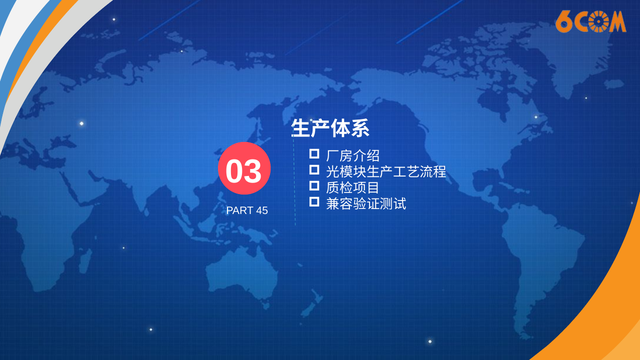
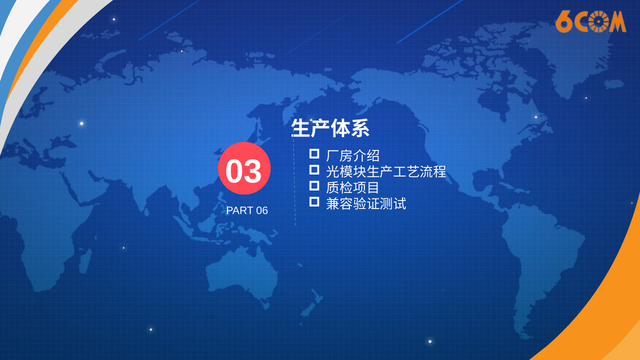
45: 45 -> 06
